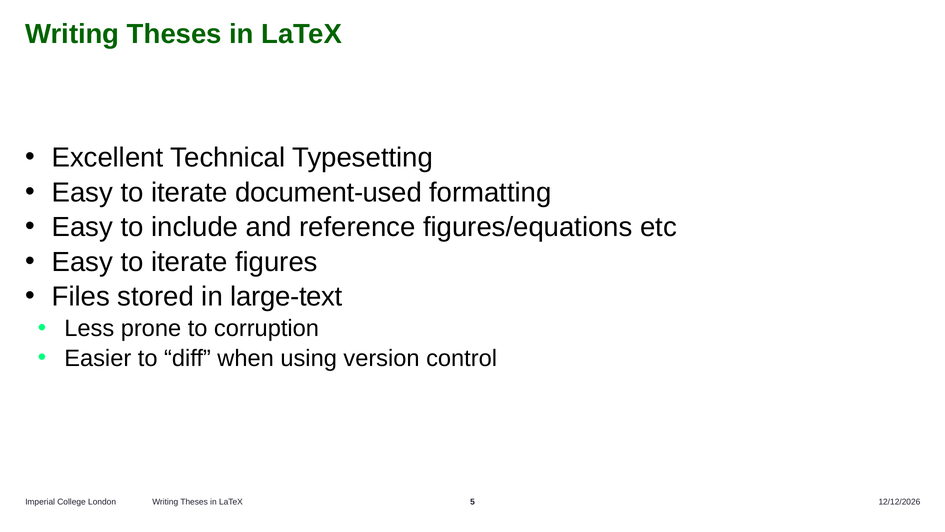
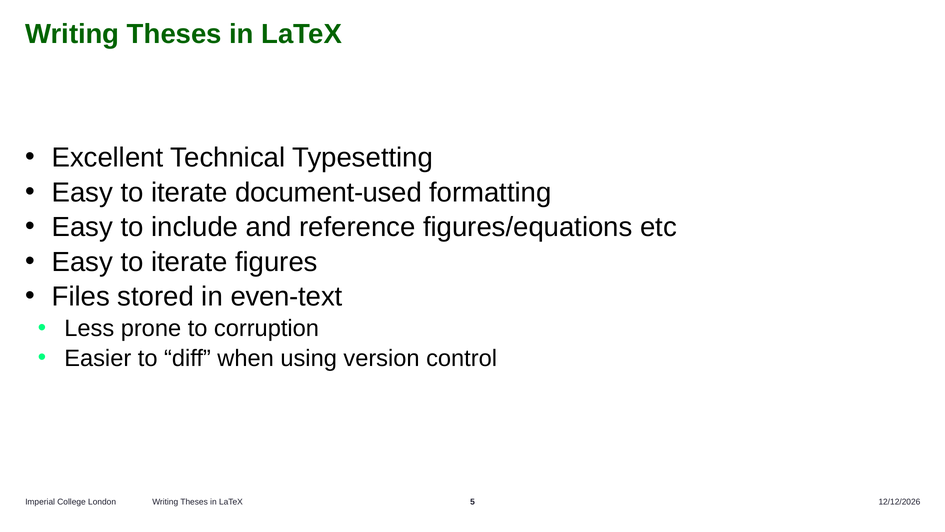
large-text: large-text -> even-text
